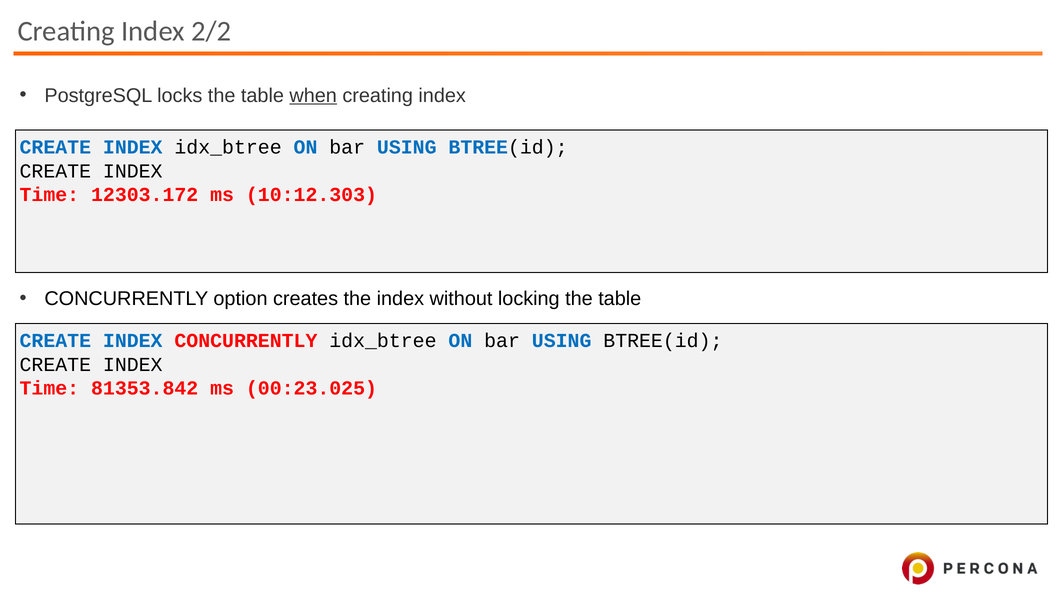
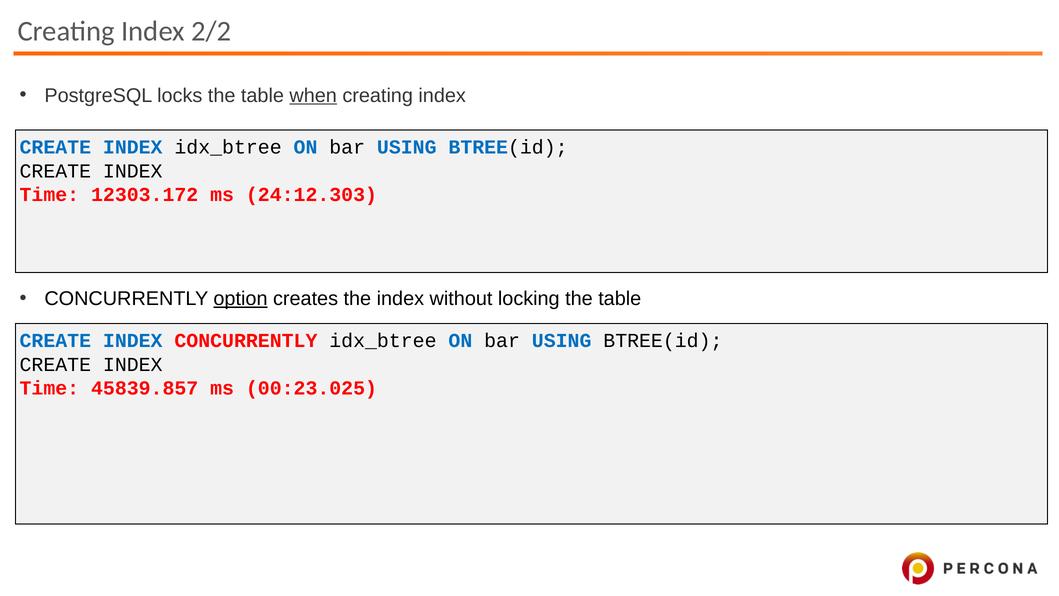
10:12.303: 10:12.303 -> 24:12.303
option underline: none -> present
81353.842: 81353.842 -> 45839.857
